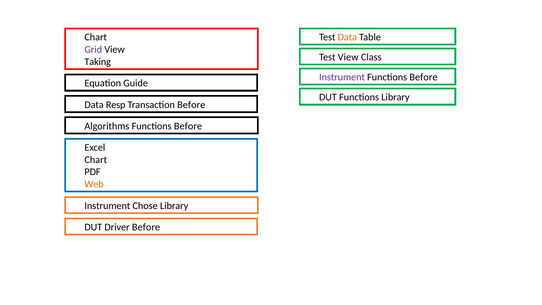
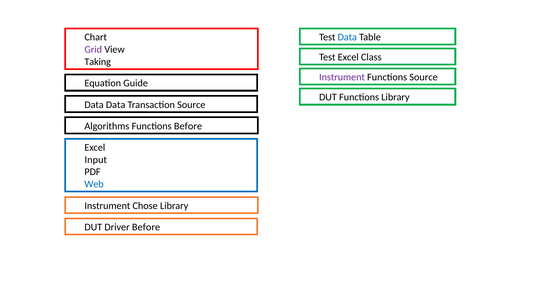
Data at (347, 37) colour: orange -> blue
Test View: View -> Excel
Before at (423, 77): Before -> Source
Data Resp: Resp -> Data
Transaction Before: Before -> Source
Chart at (96, 160): Chart -> Input
Web colour: orange -> blue
